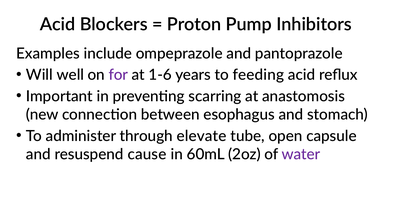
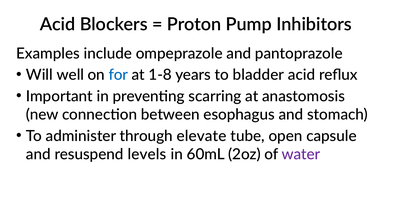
for colour: purple -> blue
1-6: 1-6 -> 1-8
feeding: feeding -> bladder
cause: cause -> levels
